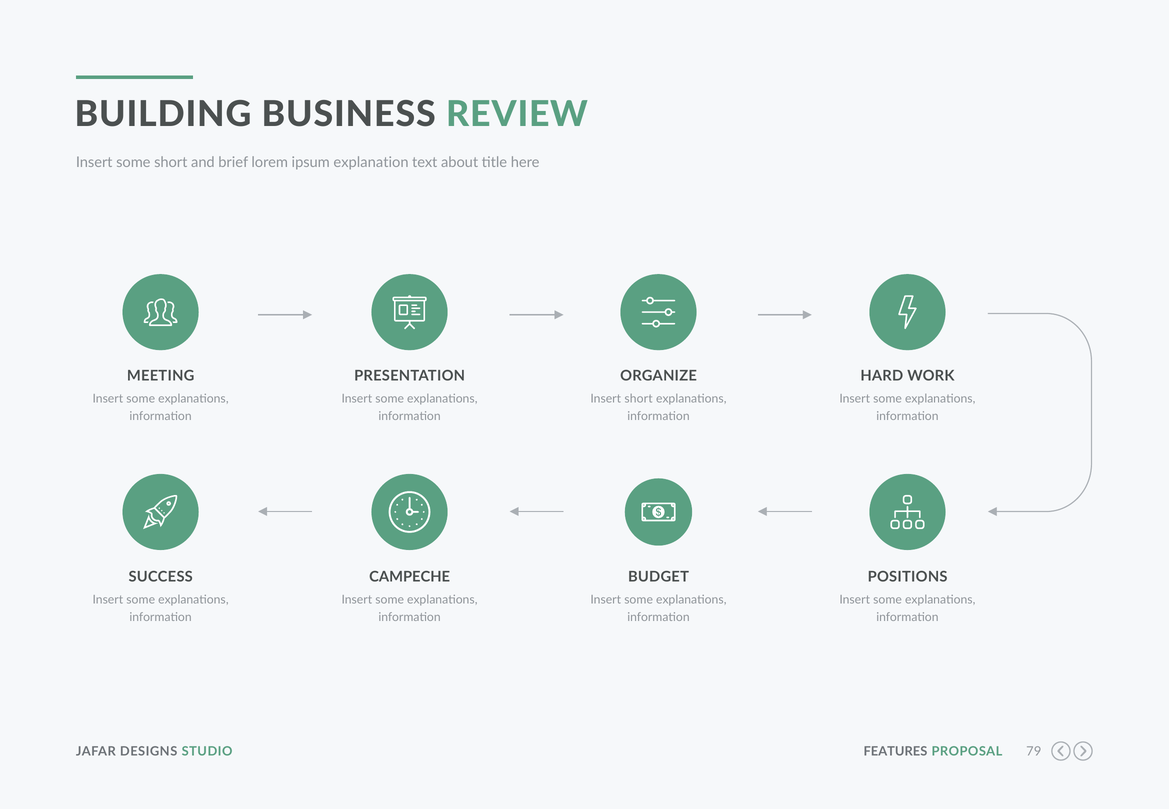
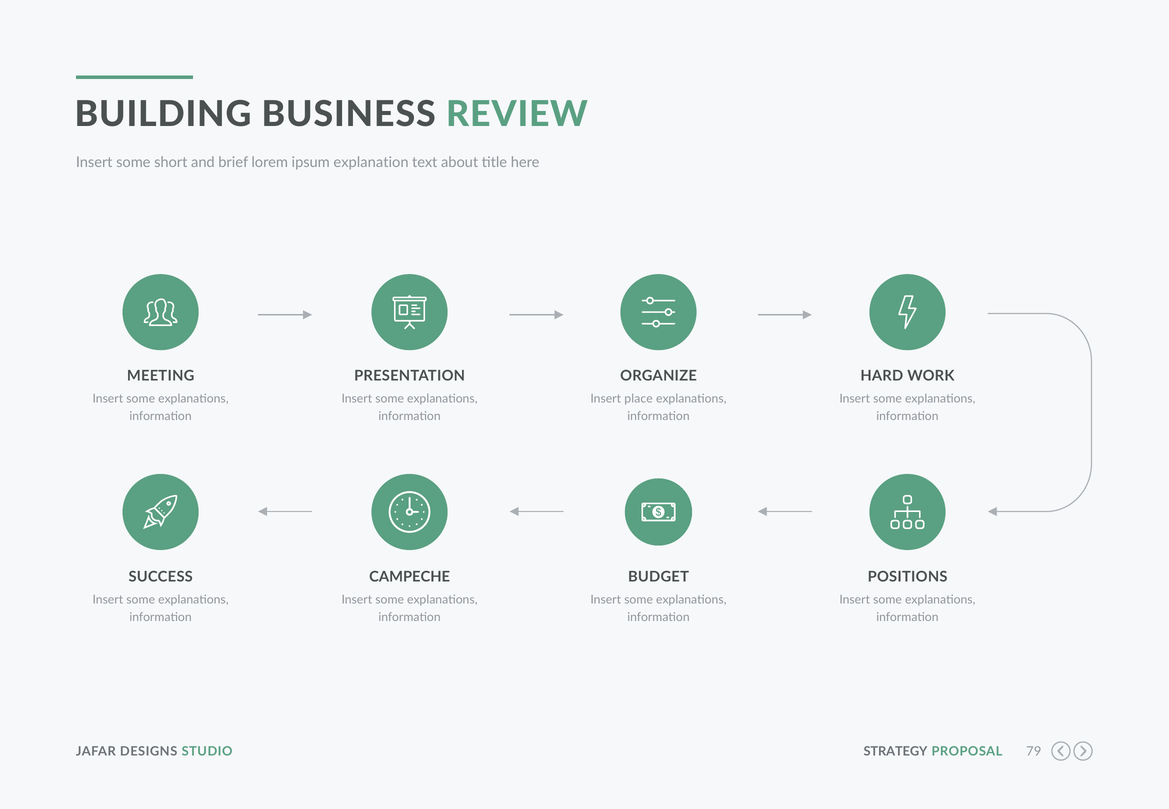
Insert short: short -> place
FEATURES: FEATURES -> STRATEGY
